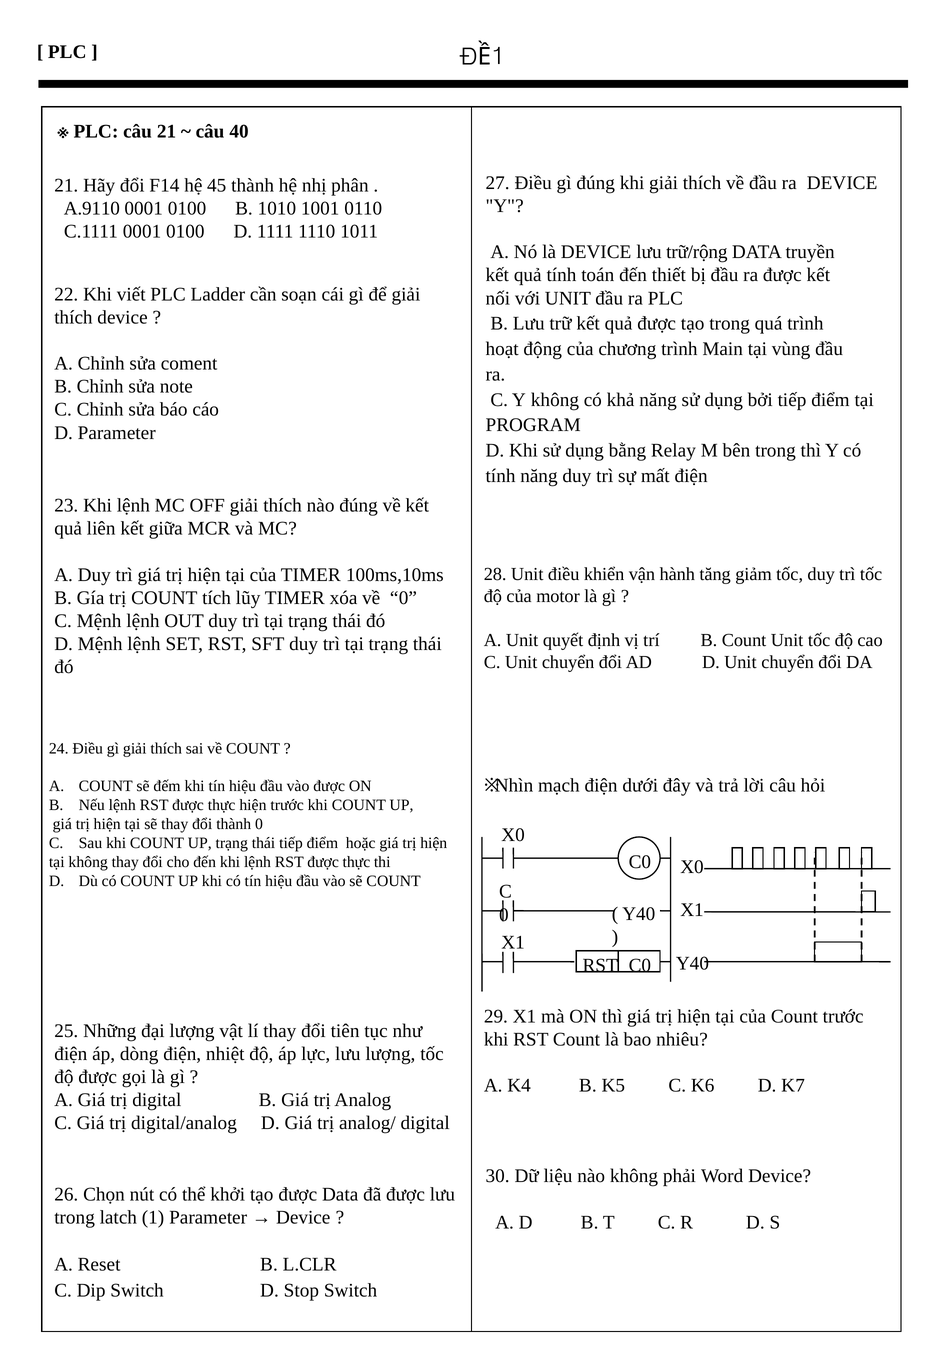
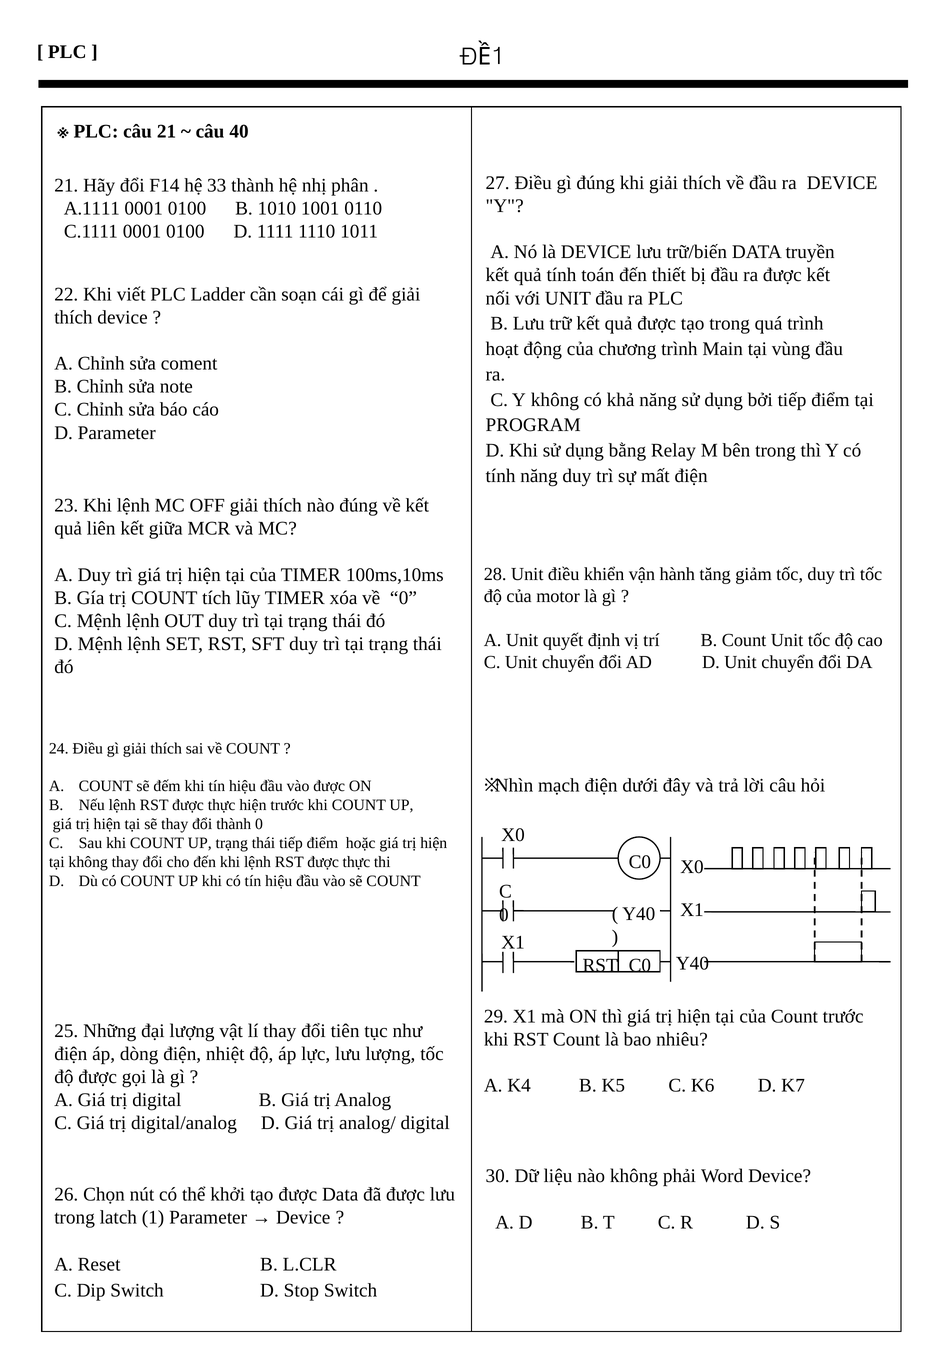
45: 45 -> 33
A.9110: A.9110 -> A.1111
trữ/rộng: trữ/rộng -> trữ/biến
